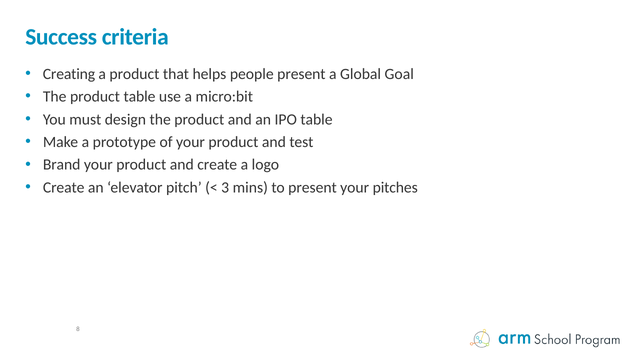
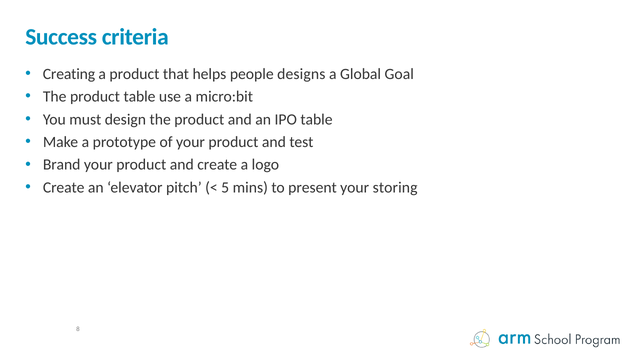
people present: present -> designs
3: 3 -> 5
pitches: pitches -> storing
